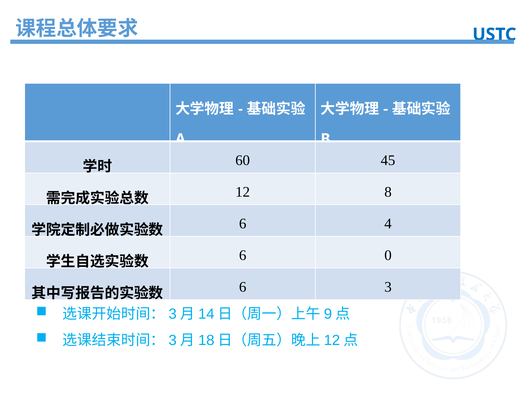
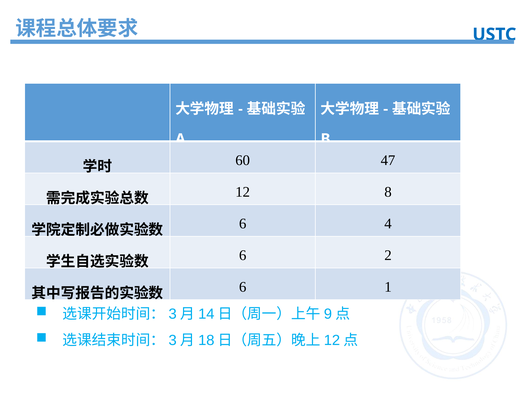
45: 45 -> 47
0: 0 -> 2
3: 3 -> 1
